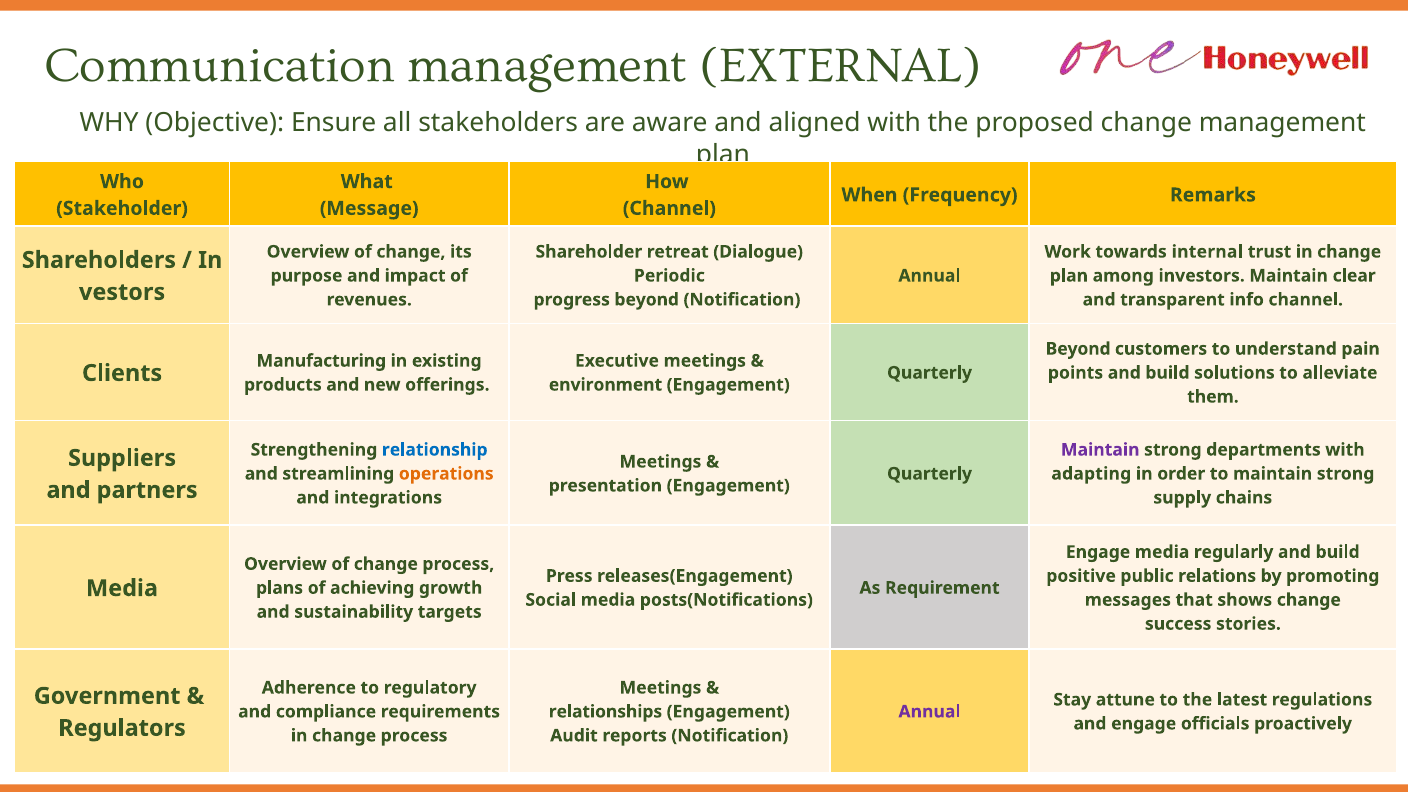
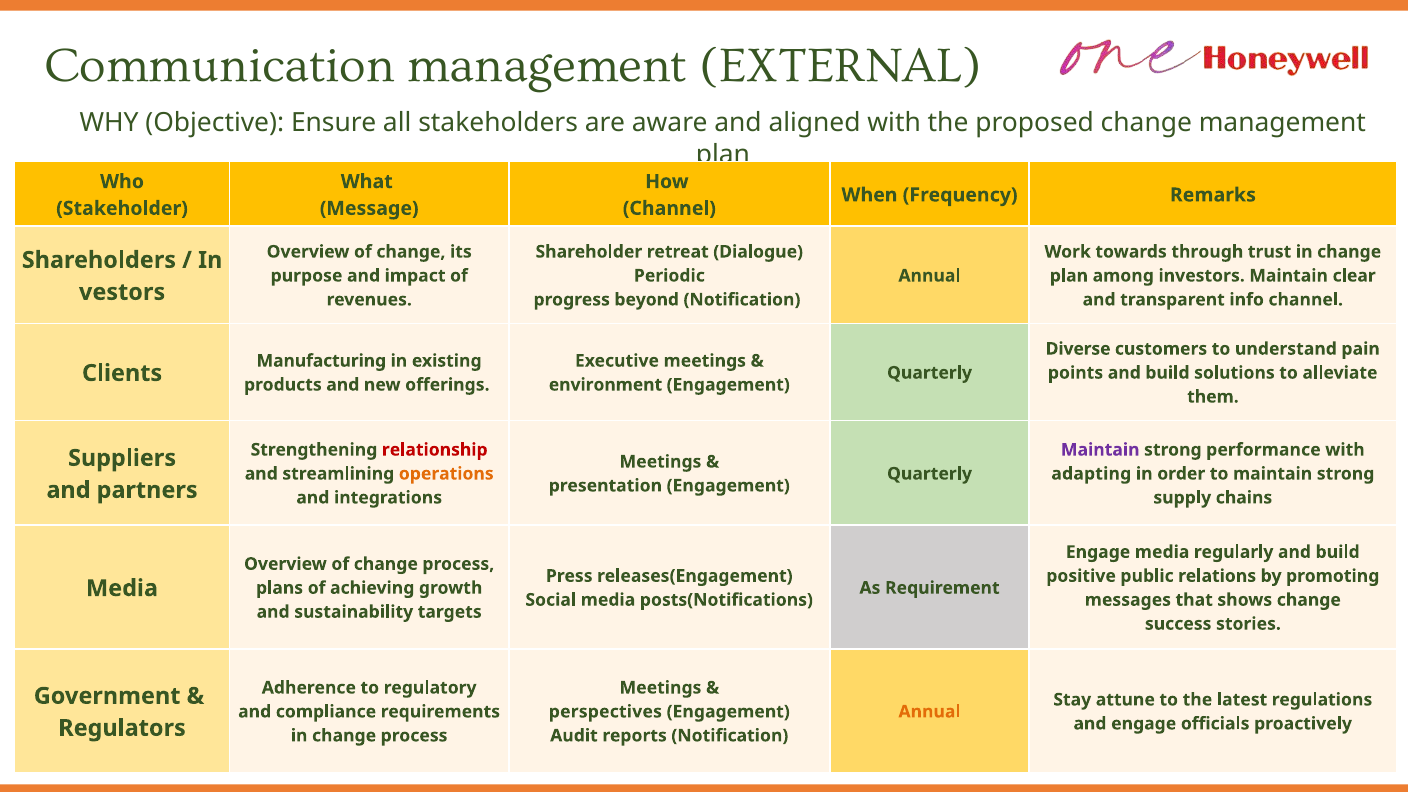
internal: internal -> through
Beyond at (1078, 349): Beyond -> Diverse
relationship colour: blue -> red
departments: departments -> performance
relationships: relationships -> perspectives
Annual at (930, 712) colour: purple -> orange
